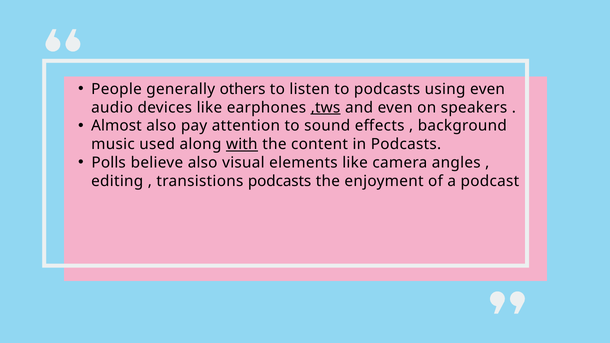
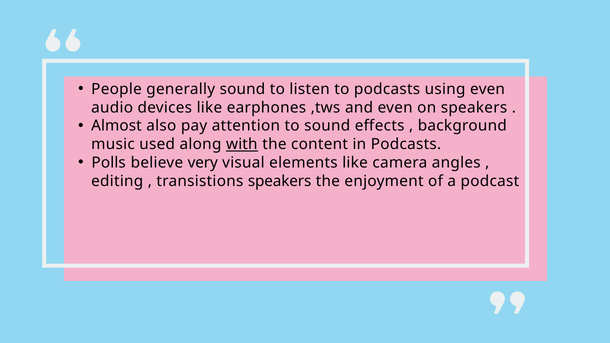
generally others: others -> sound
,tws underline: present -> none
believe also: also -> very
transistions podcasts: podcasts -> speakers
